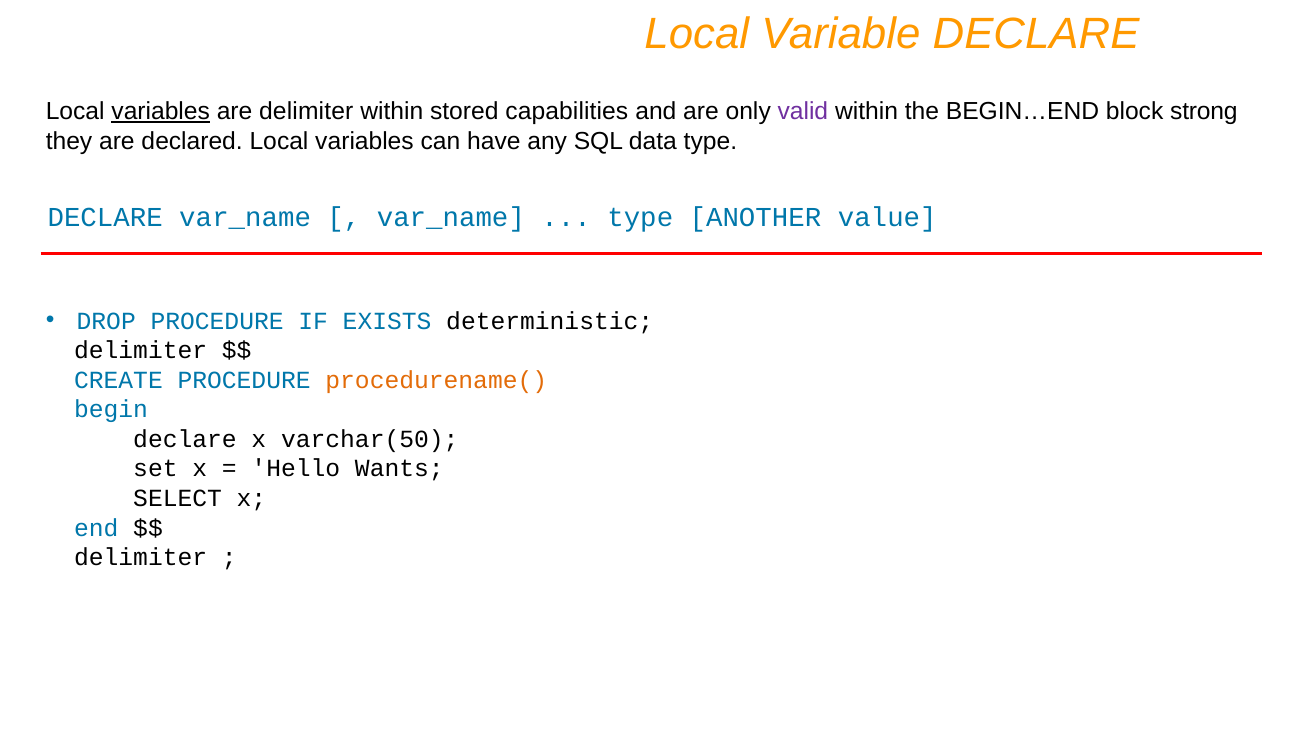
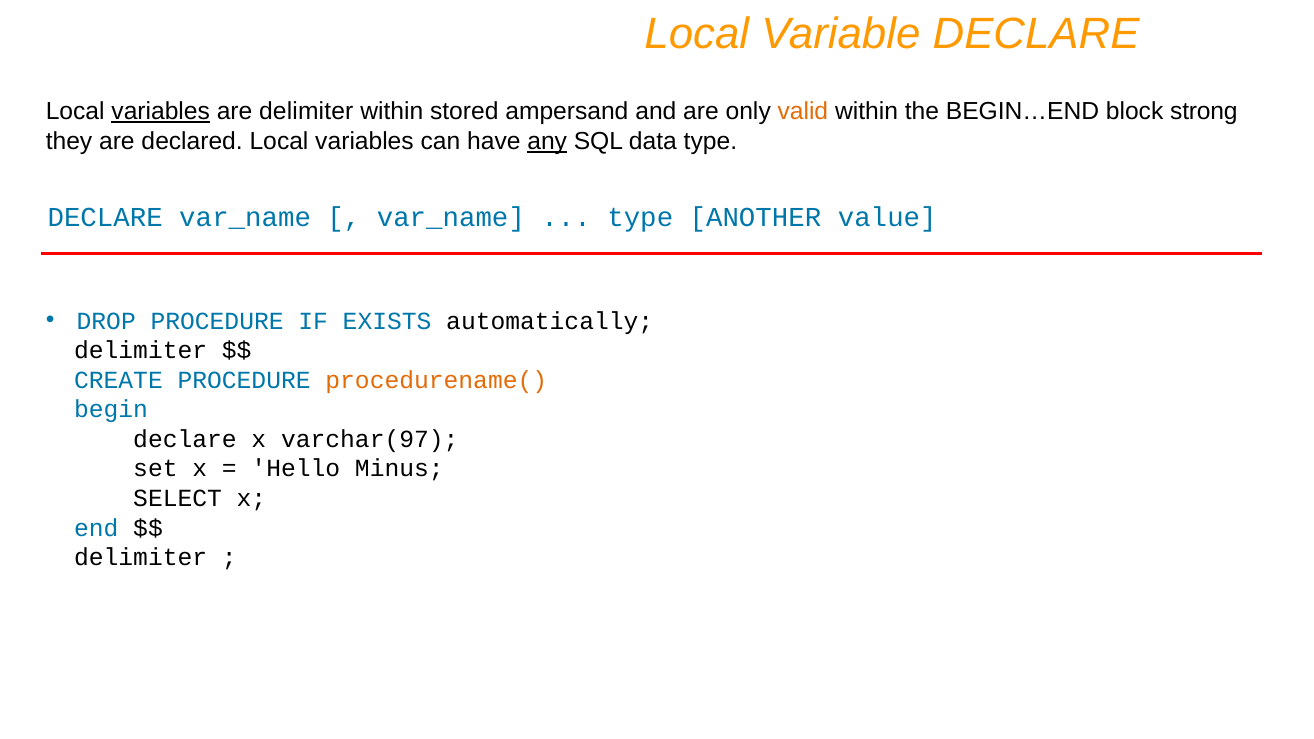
capabilities: capabilities -> ampersand
valid colour: purple -> orange
any underline: none -> present
deterministic: deterministic -> automatically
varchar(50: varchar(50 -> varchar(97
Wants: Wants -> Minus
